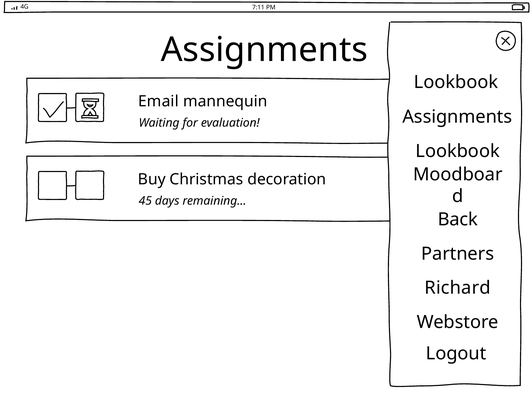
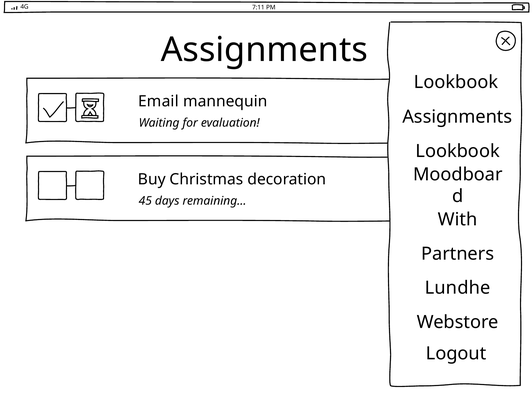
Back: Back -> With
Richard: Richard -> Lundhe
